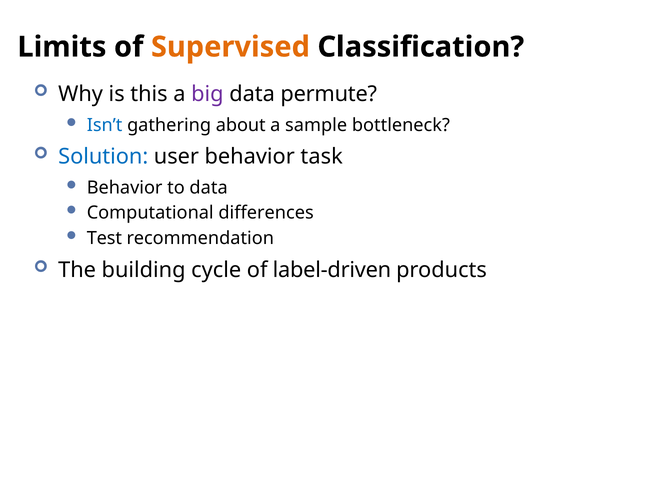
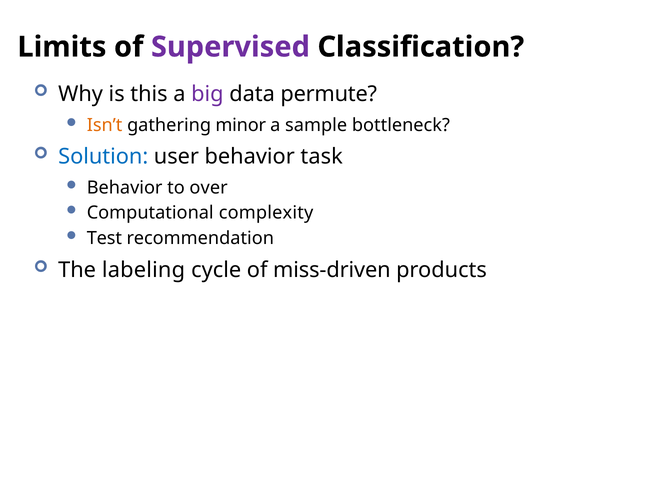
Supervised colour: orange -> purple
Isn’t colour: blue -> orange
about: about -> minor
to data: data -> over
differences: differences -> complexity
building: building -> labeling
label-driven: label-driven -> miss-driven
